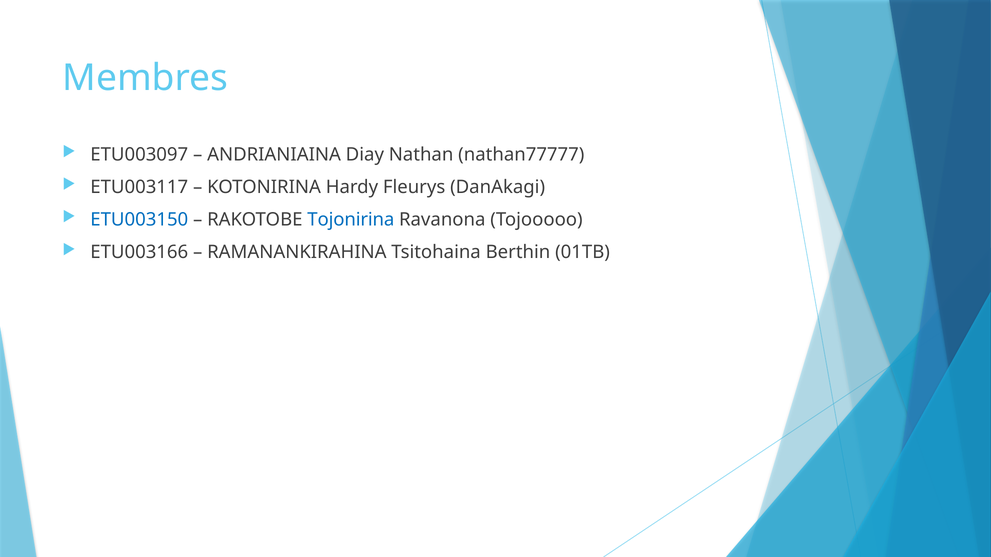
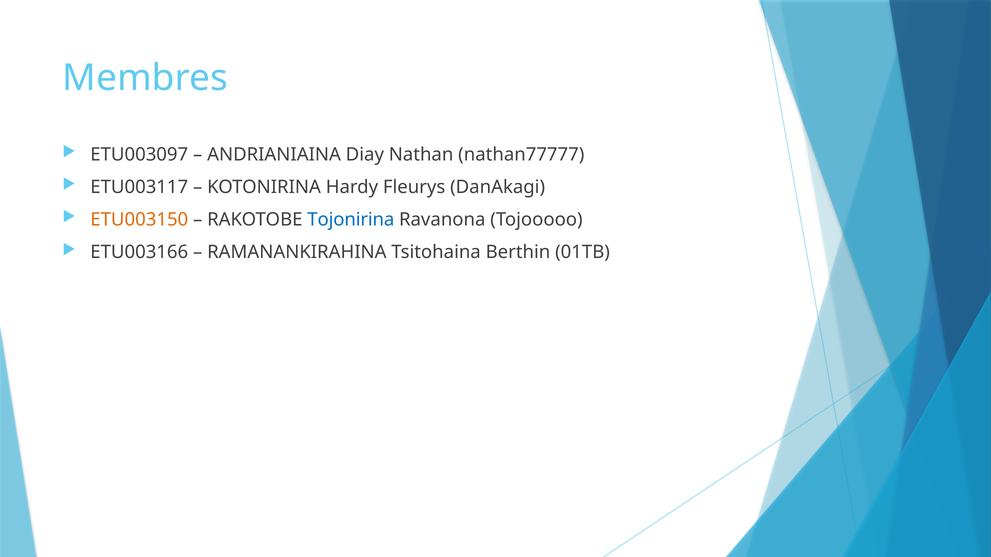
ETU003150 colour: blue -> orange
